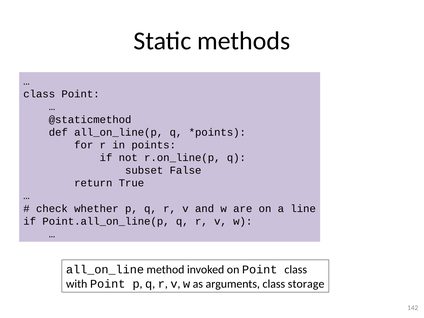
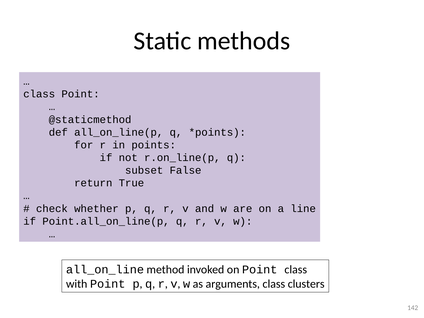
storage: storage -> clusters
